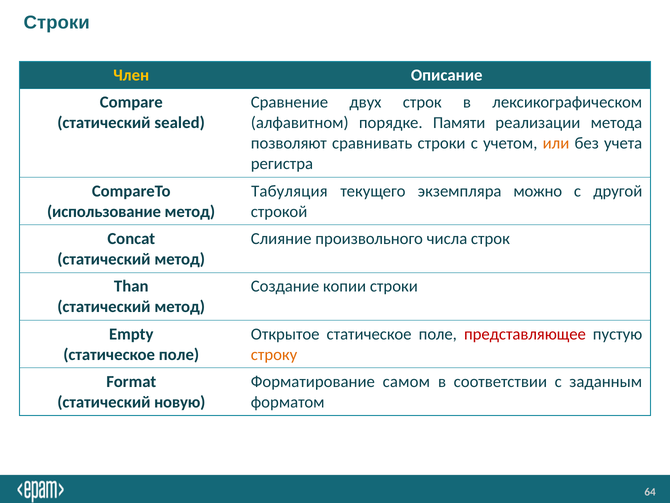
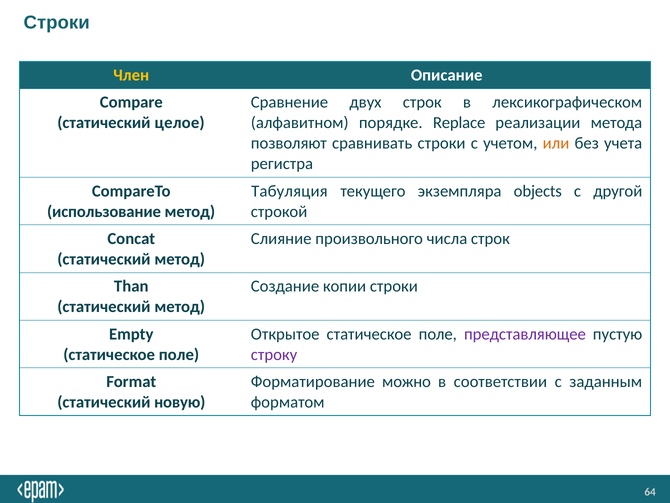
sealed: sealed -> целое
Памяти: Памяти -> Replace
можно: можно -> objects
представляющее colour: red -> purple
строку colour: orange -> purple
самом: самом -> можно
